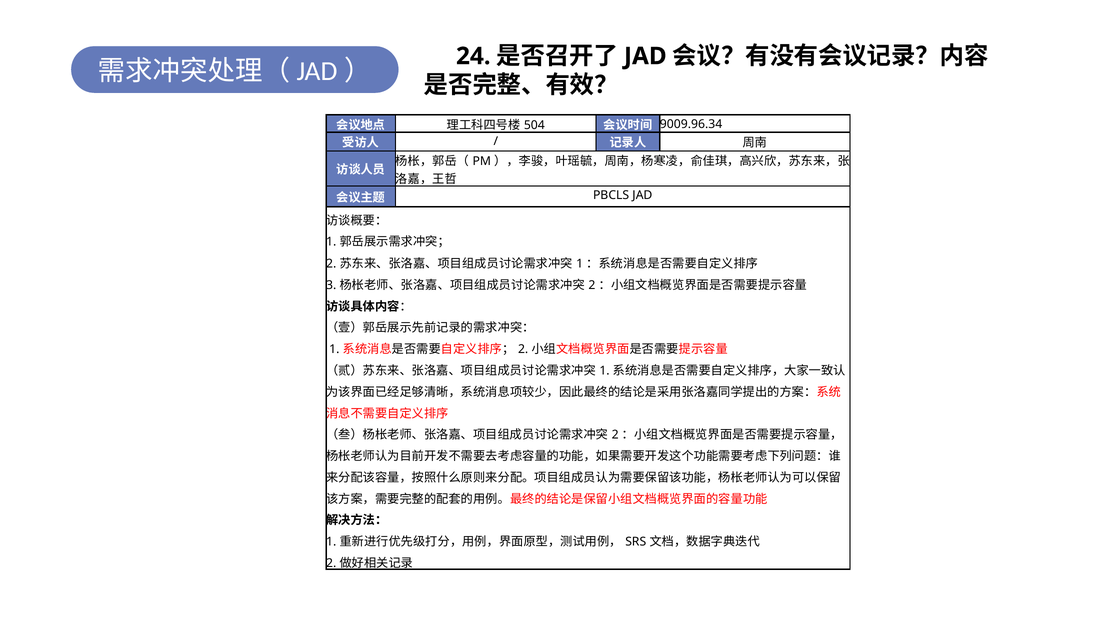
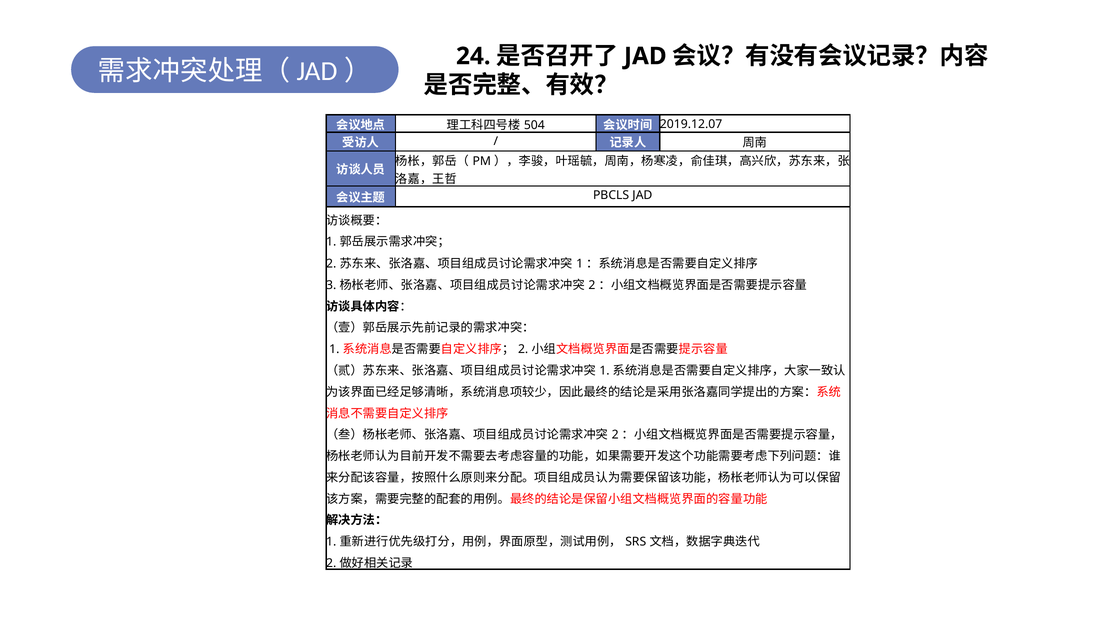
9009.96.34: 9009.96.34 -> 2019.12.07
